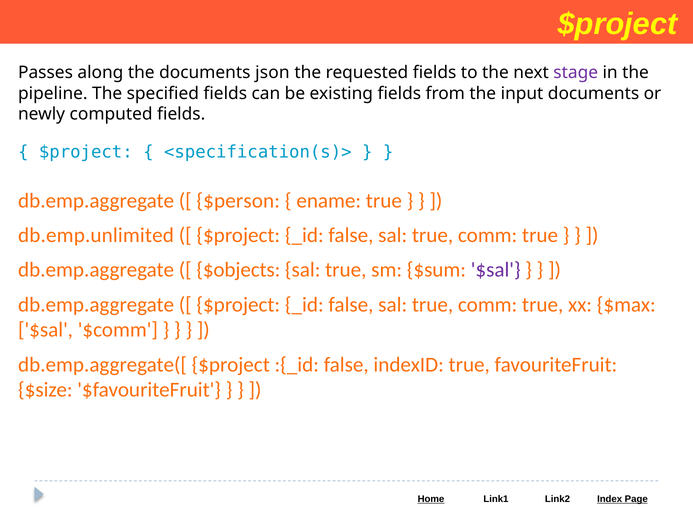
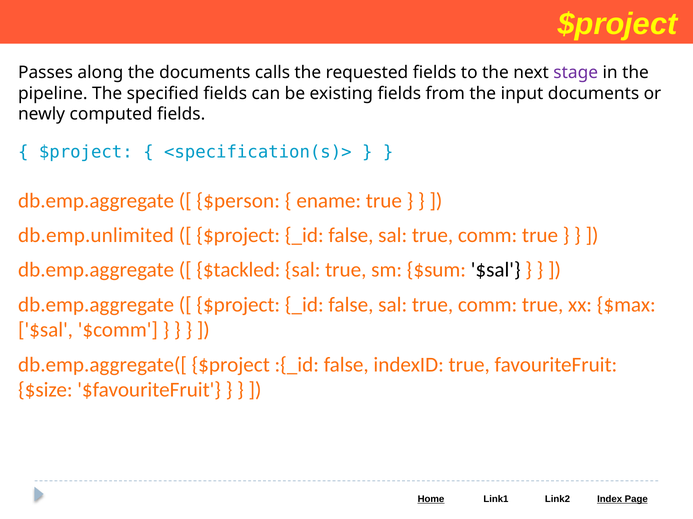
json: json -> calls
$objects: $objects -> $tackled
$sal at (496, 270) colour: purple -> black
